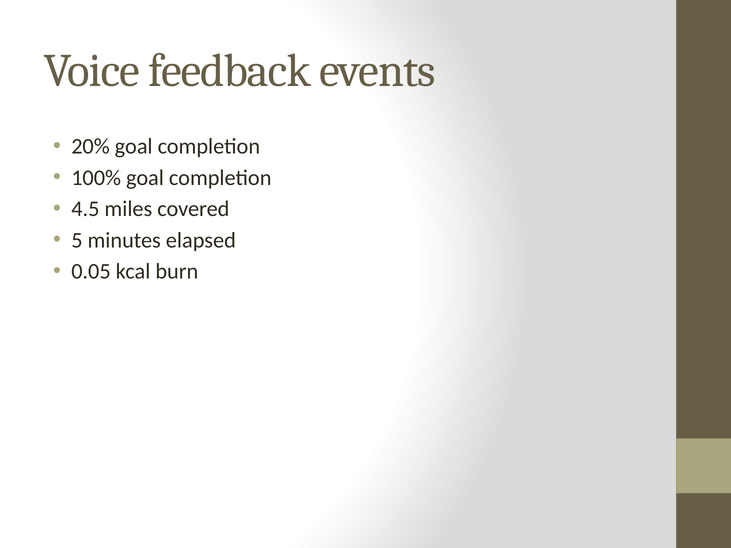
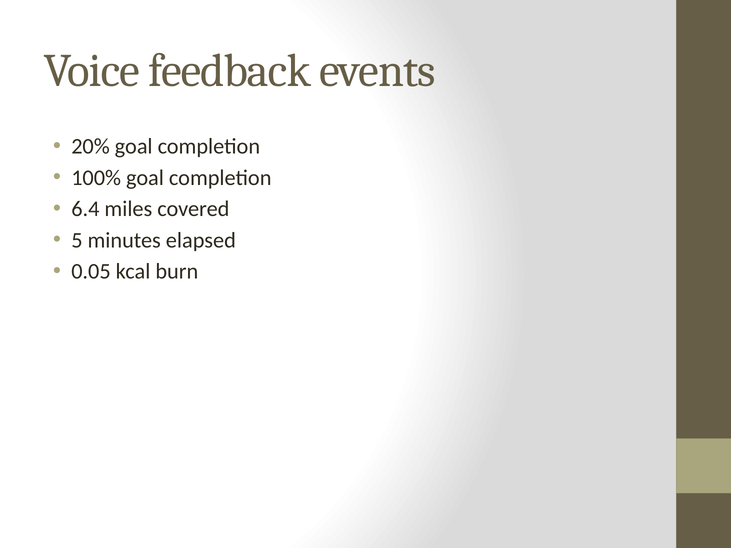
4.5: 4.5 -> 6.4
